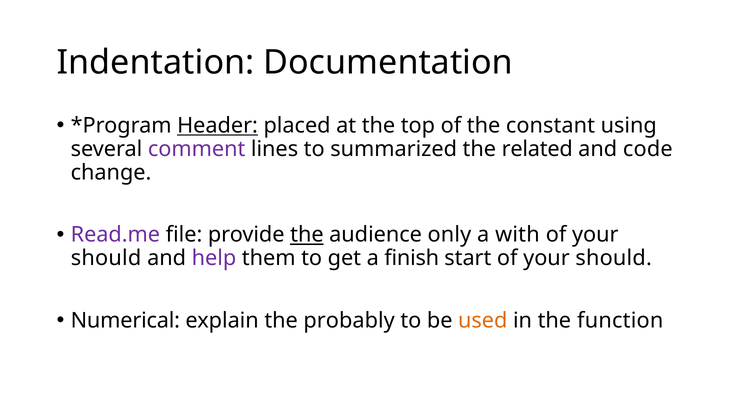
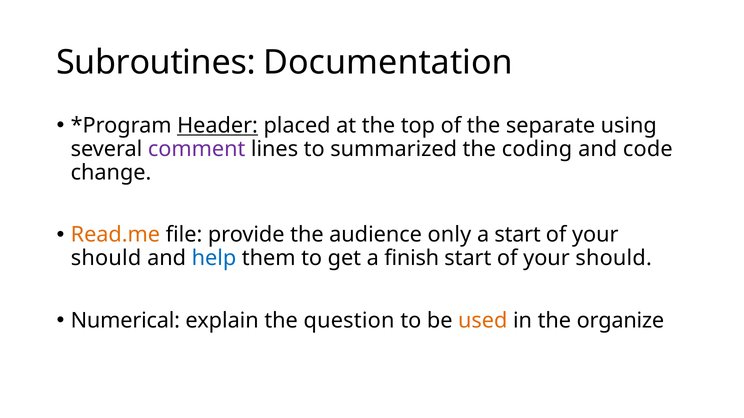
Indentation: Indentation -> Subroutines
constant: constant -> separate
related: related -> coding
Read.me colour: purple -> orange
the at (307, 235) underline: present -> none
a with: with -> start
help colour: purple -> blue
probably: probably -> question
function: function -> organize
